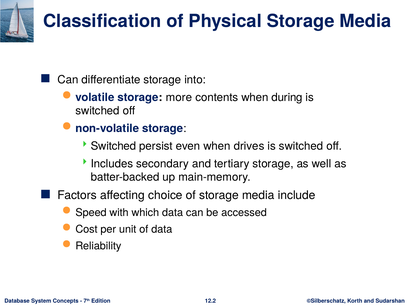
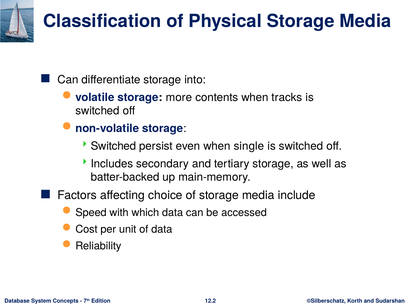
during: during -> tracks
drives: drives -> single
